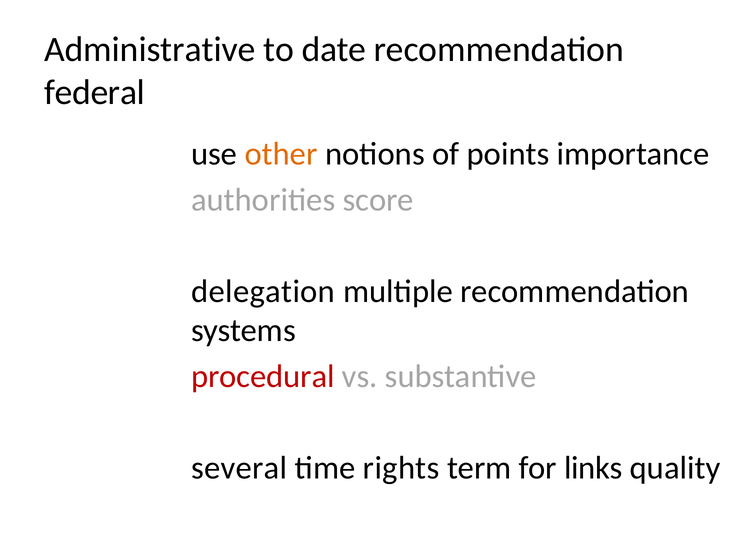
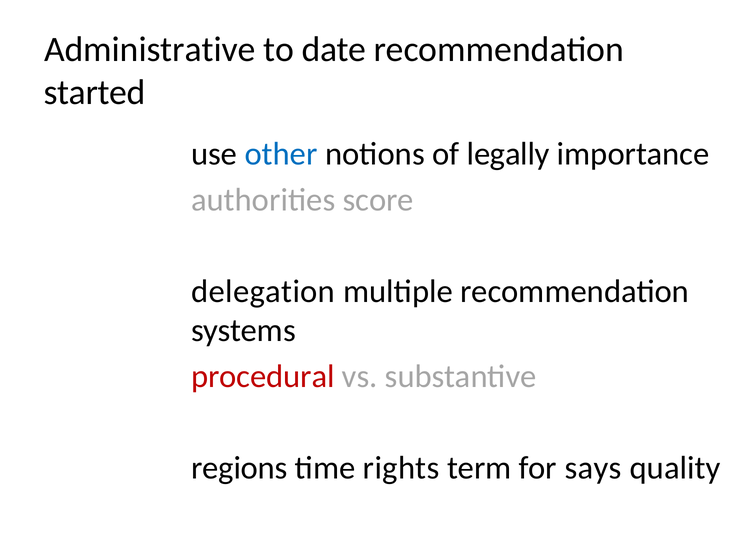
federal: federal -> started
other colour: orange -> blue
points: points -> legally
several: several -> regions
links: links -> says
